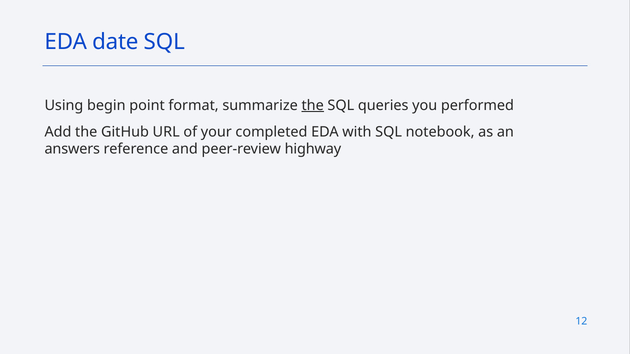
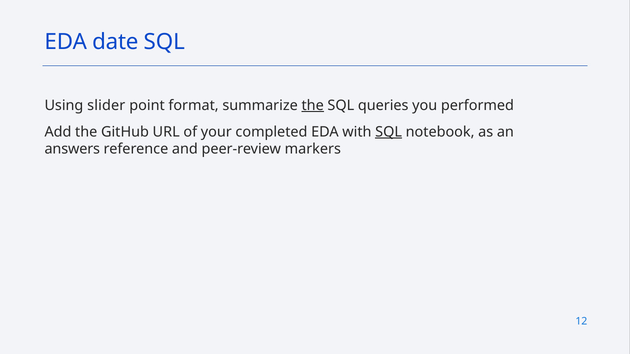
begin: begin -> slider
SQL at (389, 132) underline: none -> present
highway: highway -> markers
